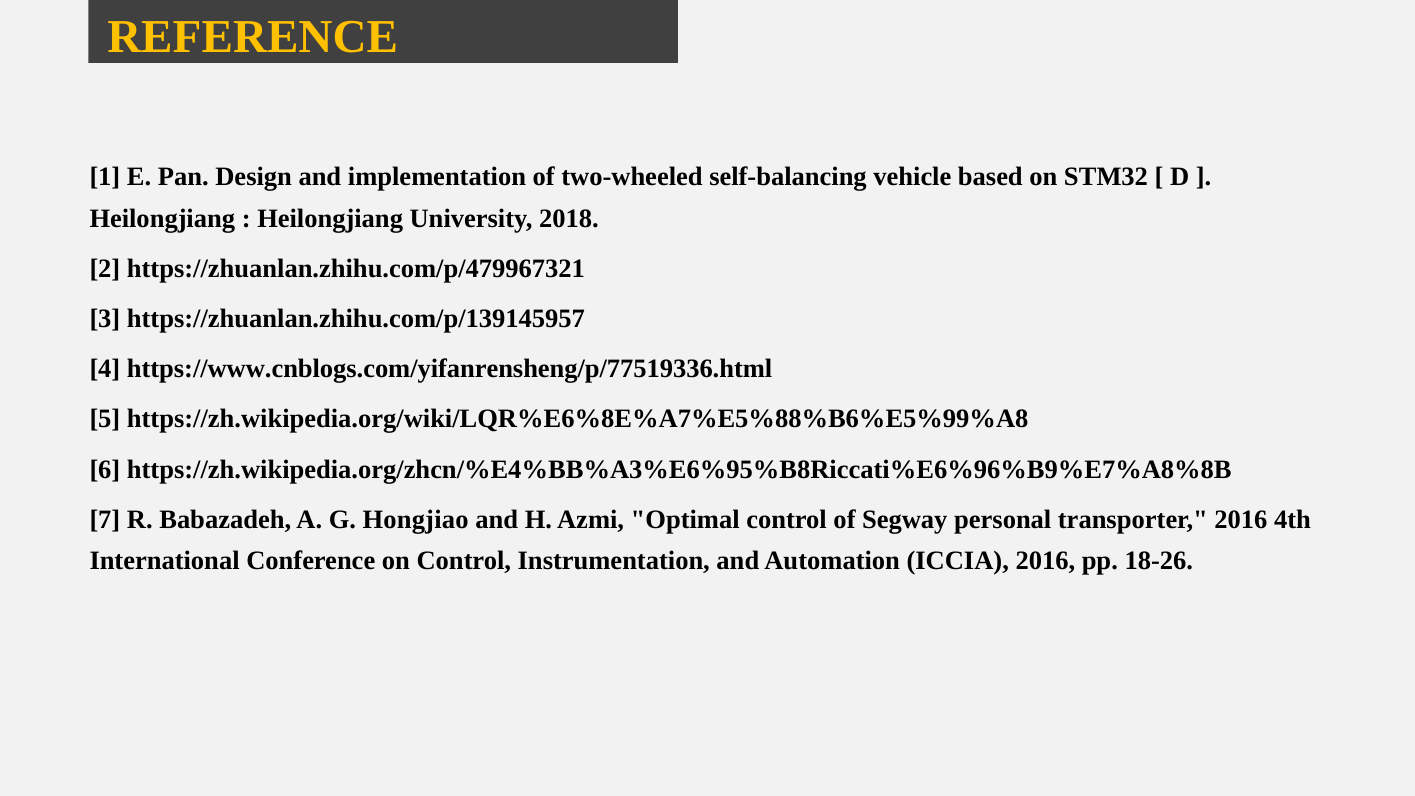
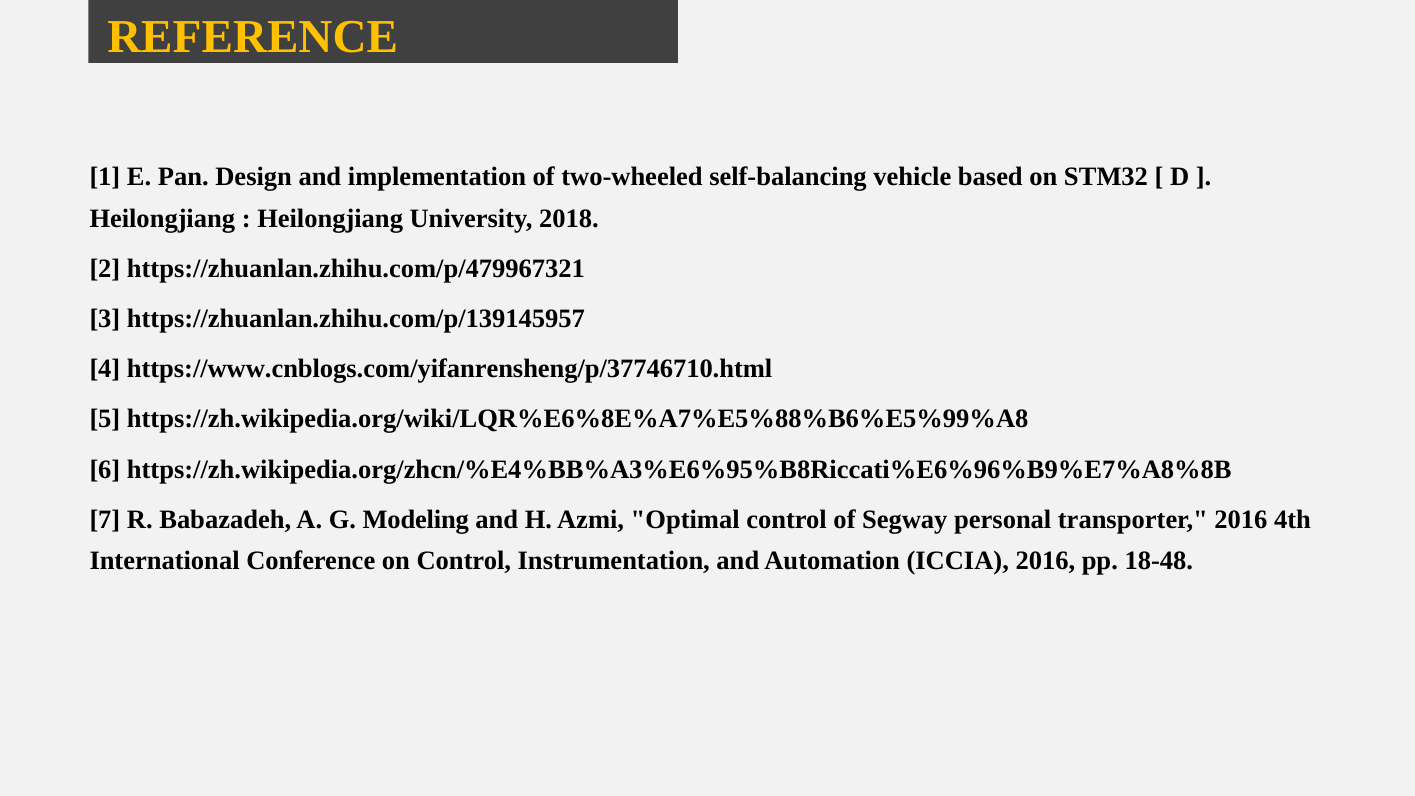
https://www.cnblogs.com/yifanrensheng/p/77519336.html: https://www.cnblogs.com/yifanrensheng/p/77519336.html -> https://www.cnblogs.com/yifanrensheng/p/37746710.html
Hongjiao: Hongjiao -> Modeling
18-26: 18-26 -> 18-48
